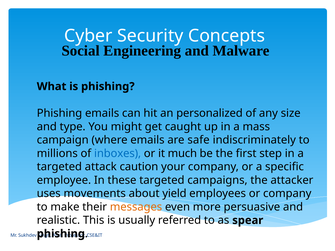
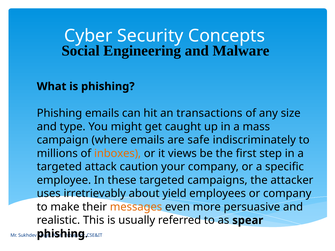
personalized: personalized -> transactions
inboxes colour: blue -> orange
much: much -> views
movements: movements -> irretrievably
